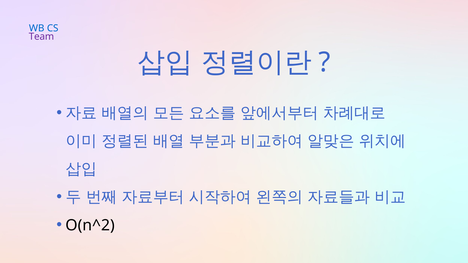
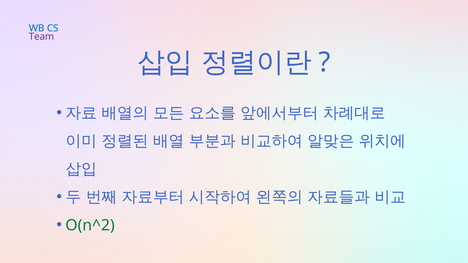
O(n^2 colour: black -> green
